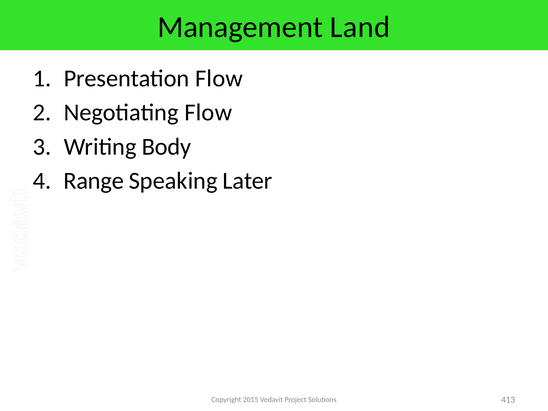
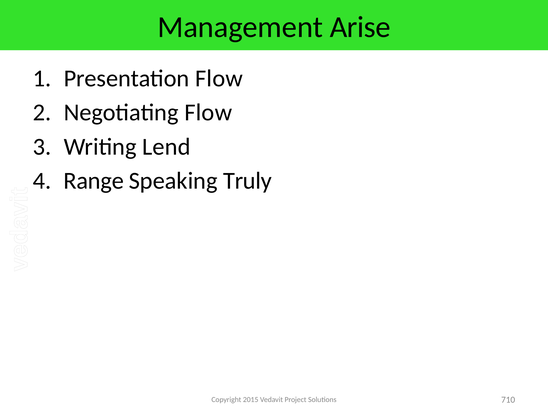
Land: Land -> Arise
Body: Body -> Lend
Later: Later -> Truly
413: 413 -> 710
